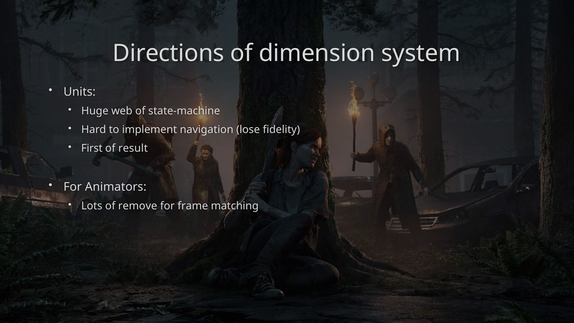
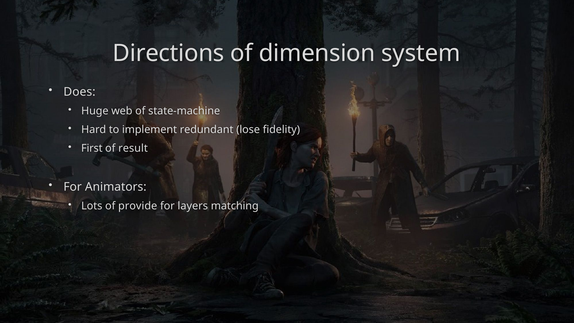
Units: Units -> Does
navigation: navigation -> redundant
remove: remove -> provide
frame: frame -> layers
